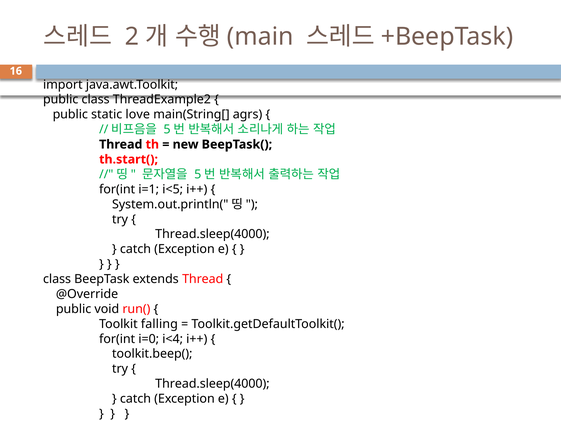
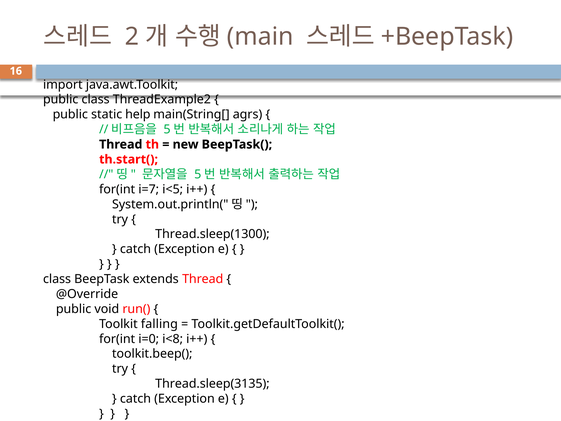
love: love -> help
i=1: i=1 -> i=7
Thread.sleep(4000 at (212, 234): Thread.sleep(4000 -> Thread.sleep(1300
i<4: i<4 -> i<8
Thread.sleep(4000 at (212, 384): Thread.sleep(4000 -> Thread.sleep(3135
